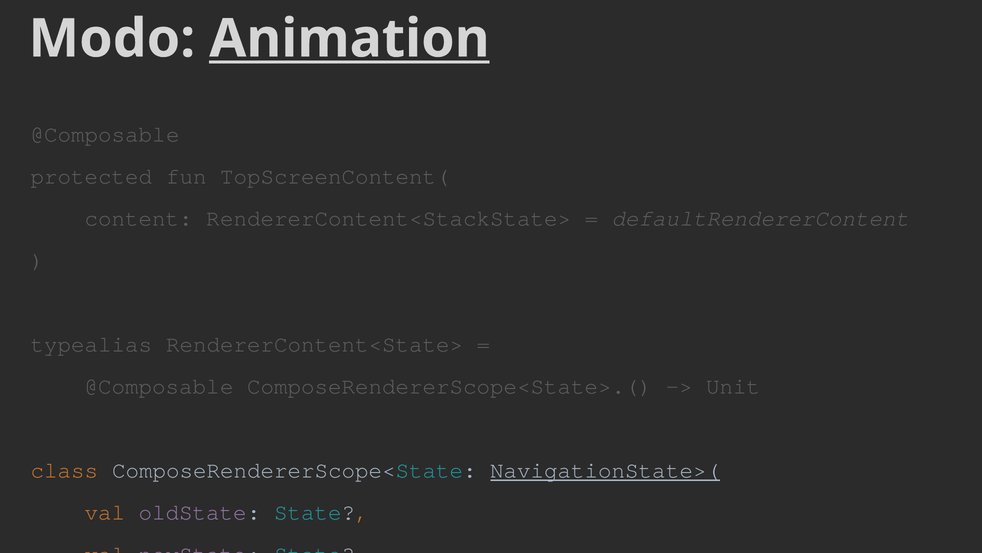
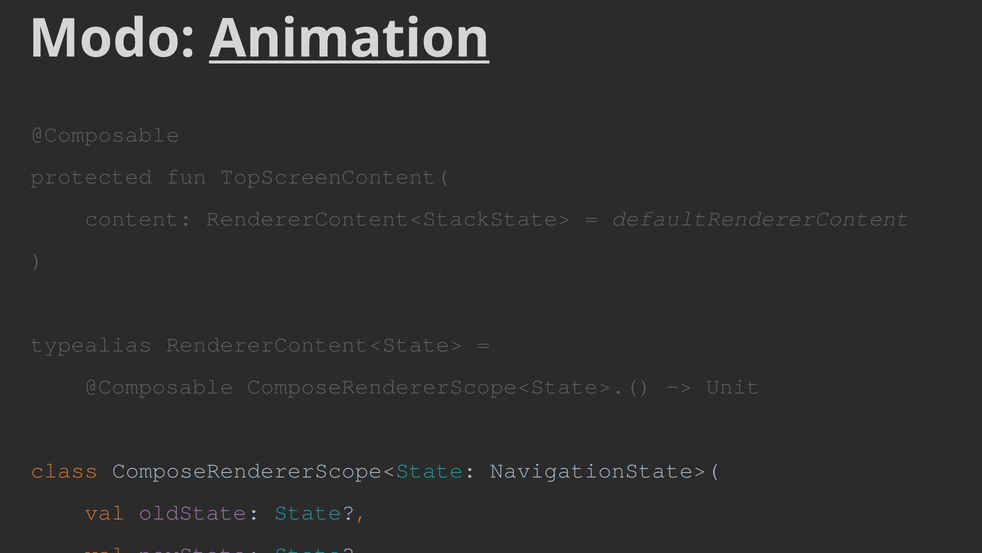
NavigationState>( underline: present -> none
